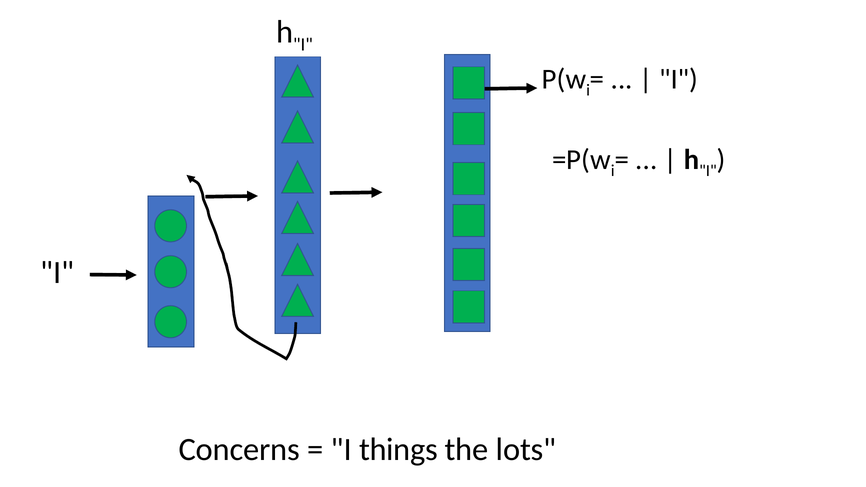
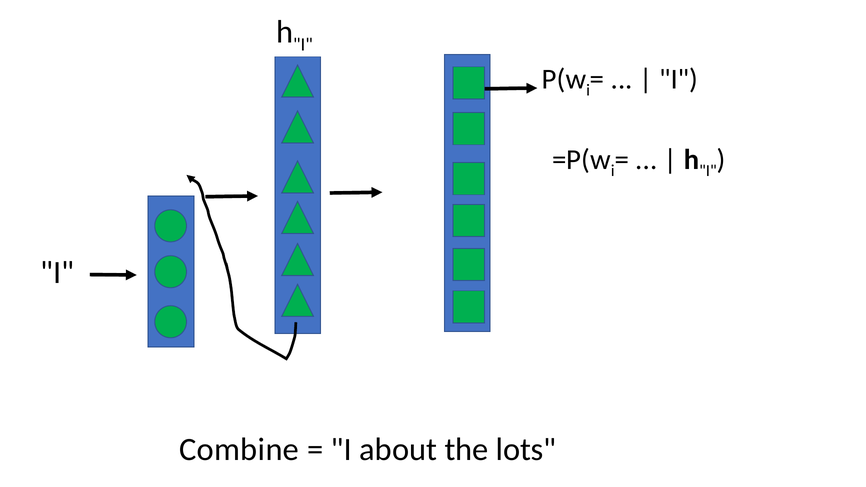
Concerns: Concerns -> Combine
things: things -> about
